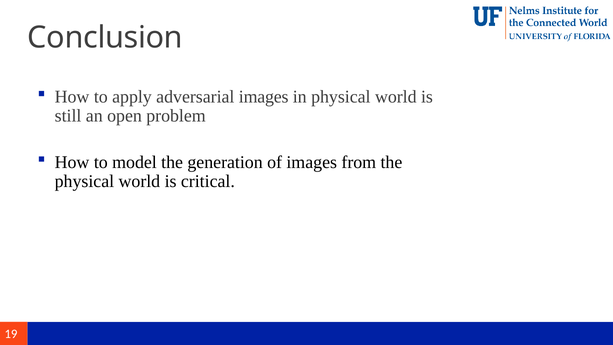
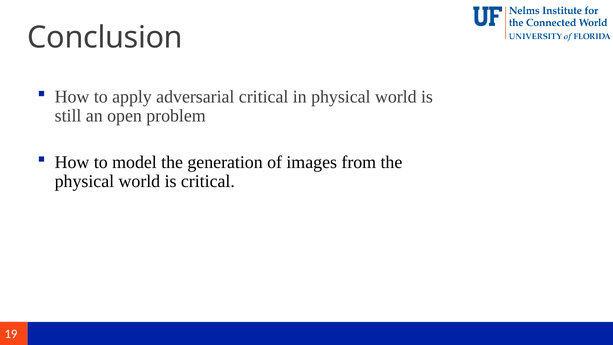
adversarial images: images -> critical
